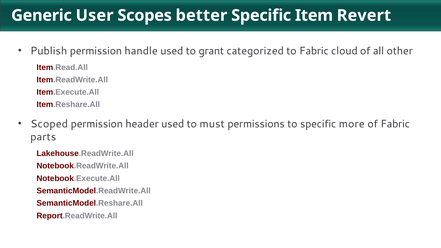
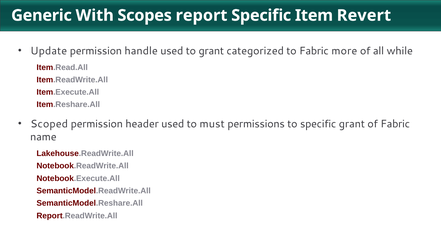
User: User -> With
better: better -> report
Publish: Publish -> Update
cloud: cloud -> more
other: other -> while
specific more: more -> grant
parts: parts -> name
